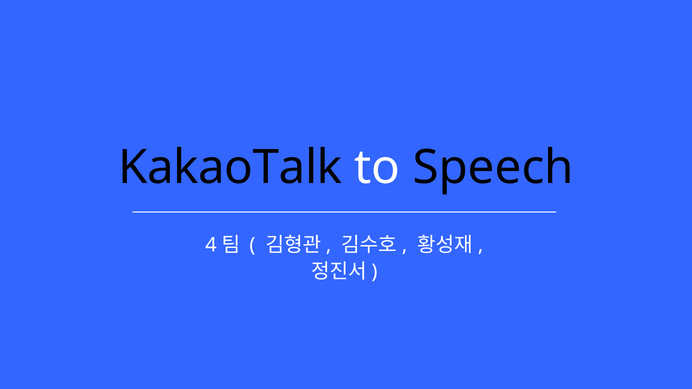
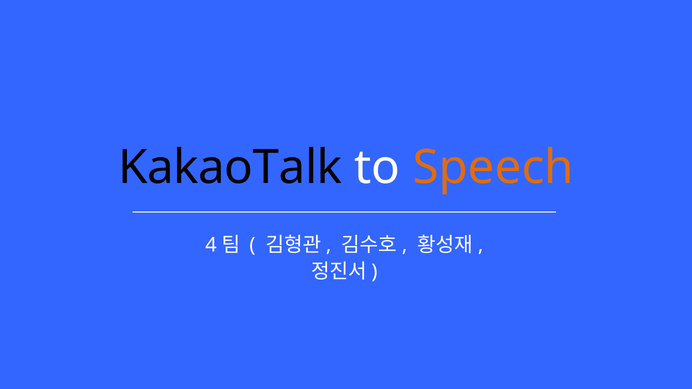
Speech colour: black -> orange
